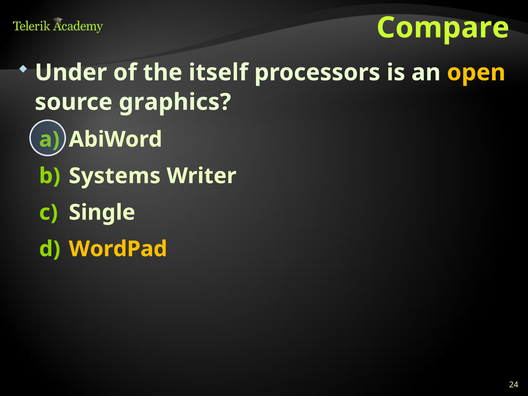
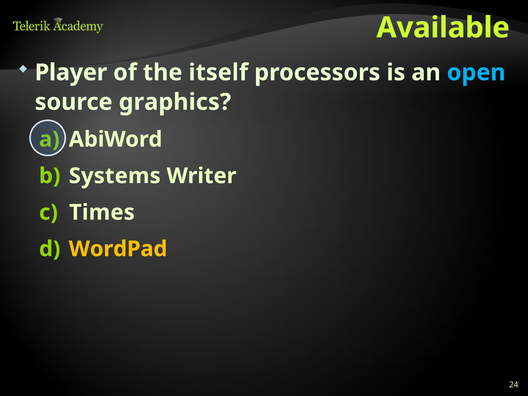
Compare: Compare -> Available
Under: Under -> Player
open colour: yellow -> light blue
Single: Single -> Times
